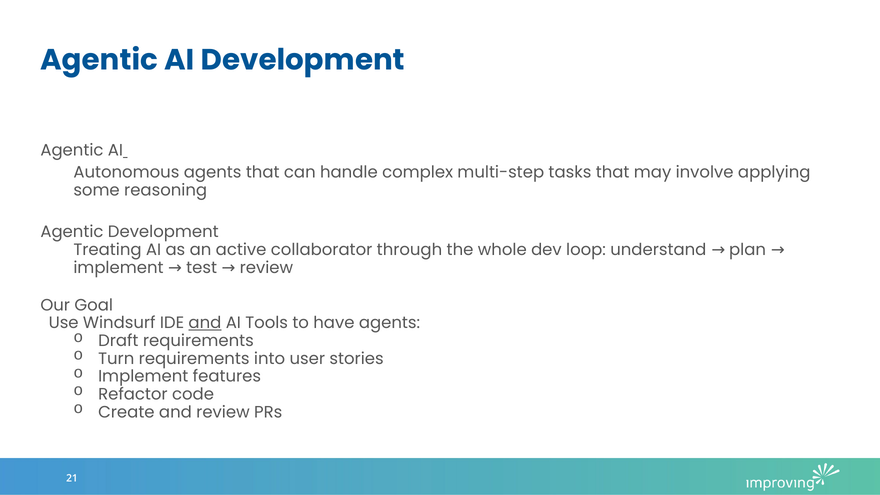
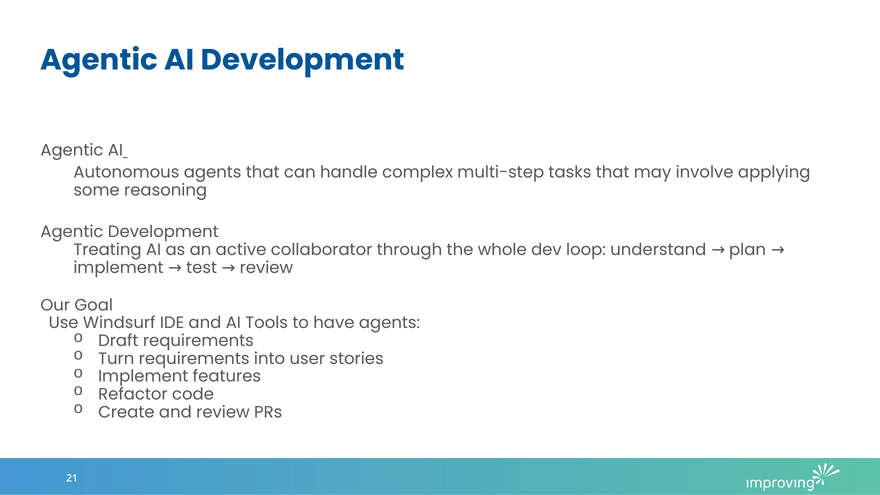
and at (205, 323) underline: present -> none
